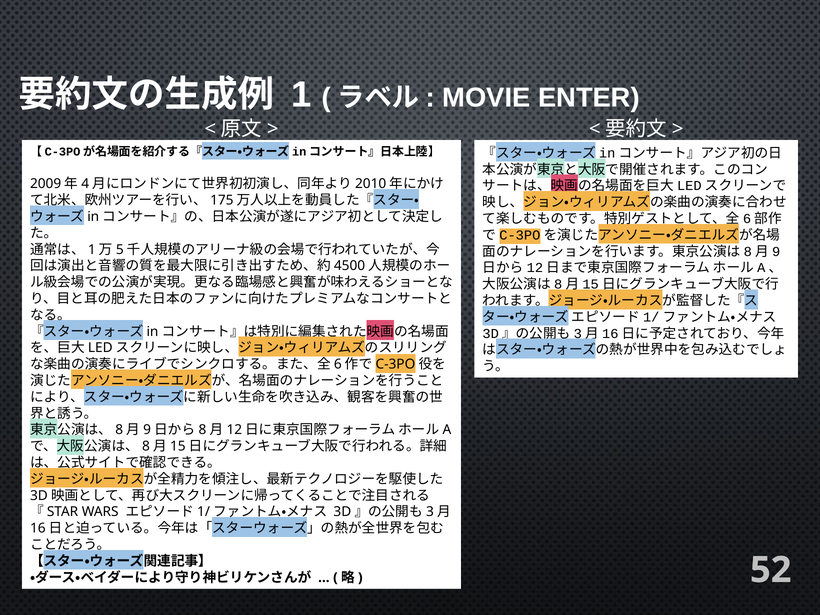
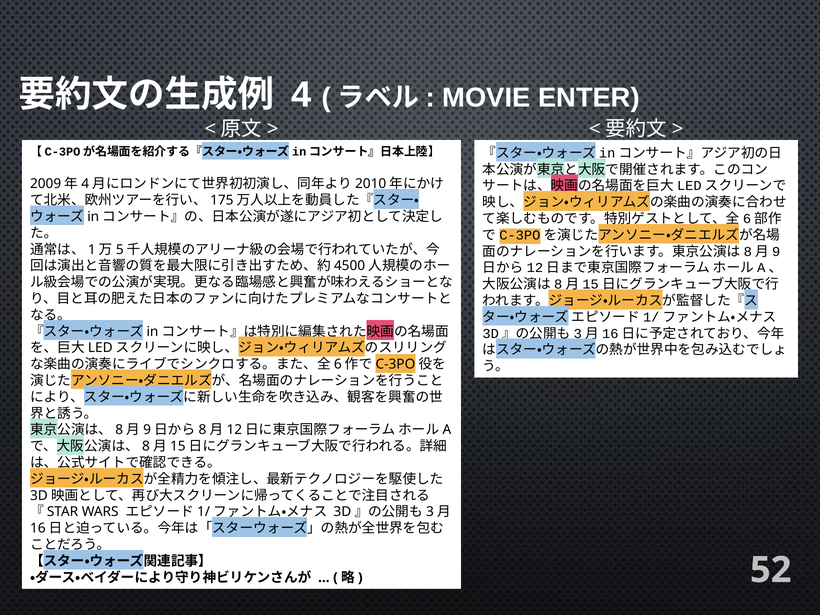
1: 1 -> 4
